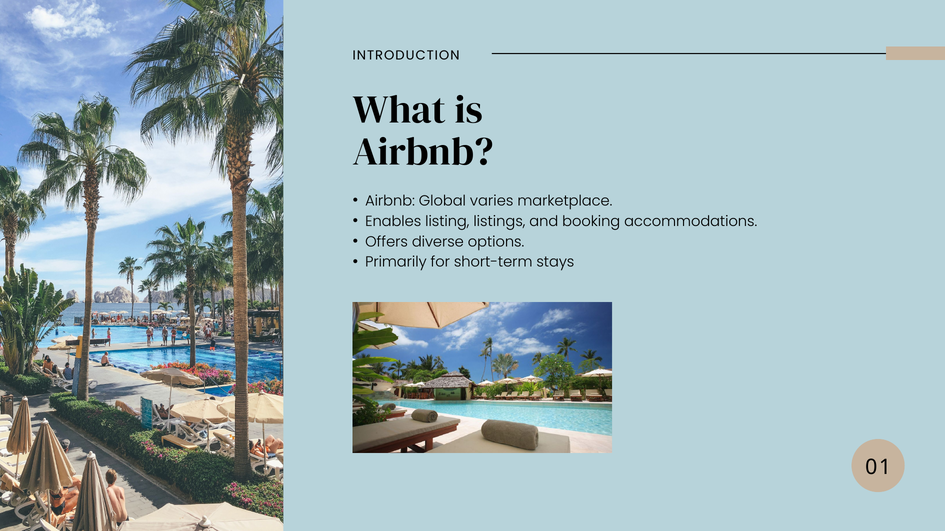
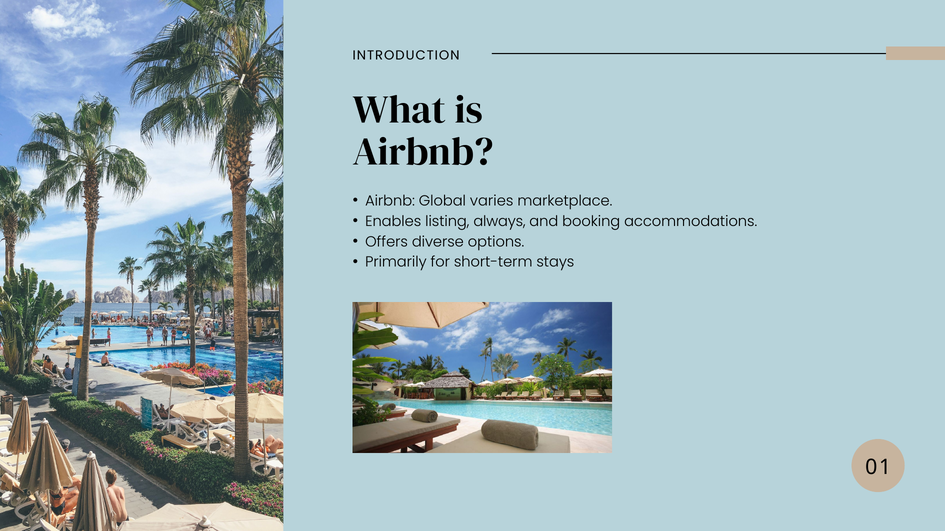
listings: listings -> always
